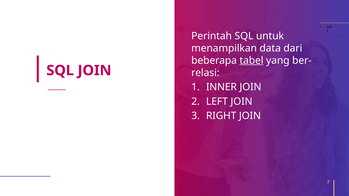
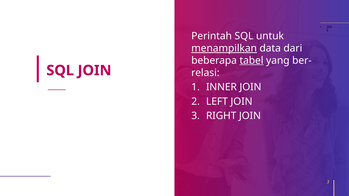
menampilkan underline: none -> present
